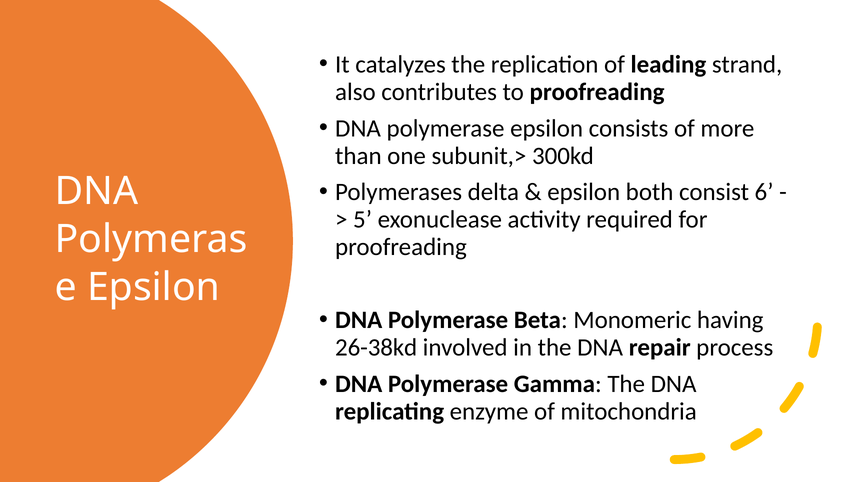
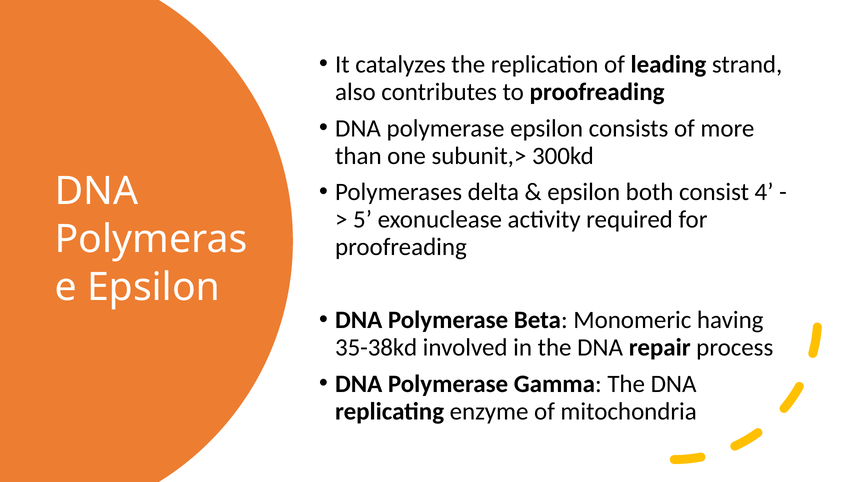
6: 6 -> 4
26-38kd: 26-38kd -> 35-38kd
